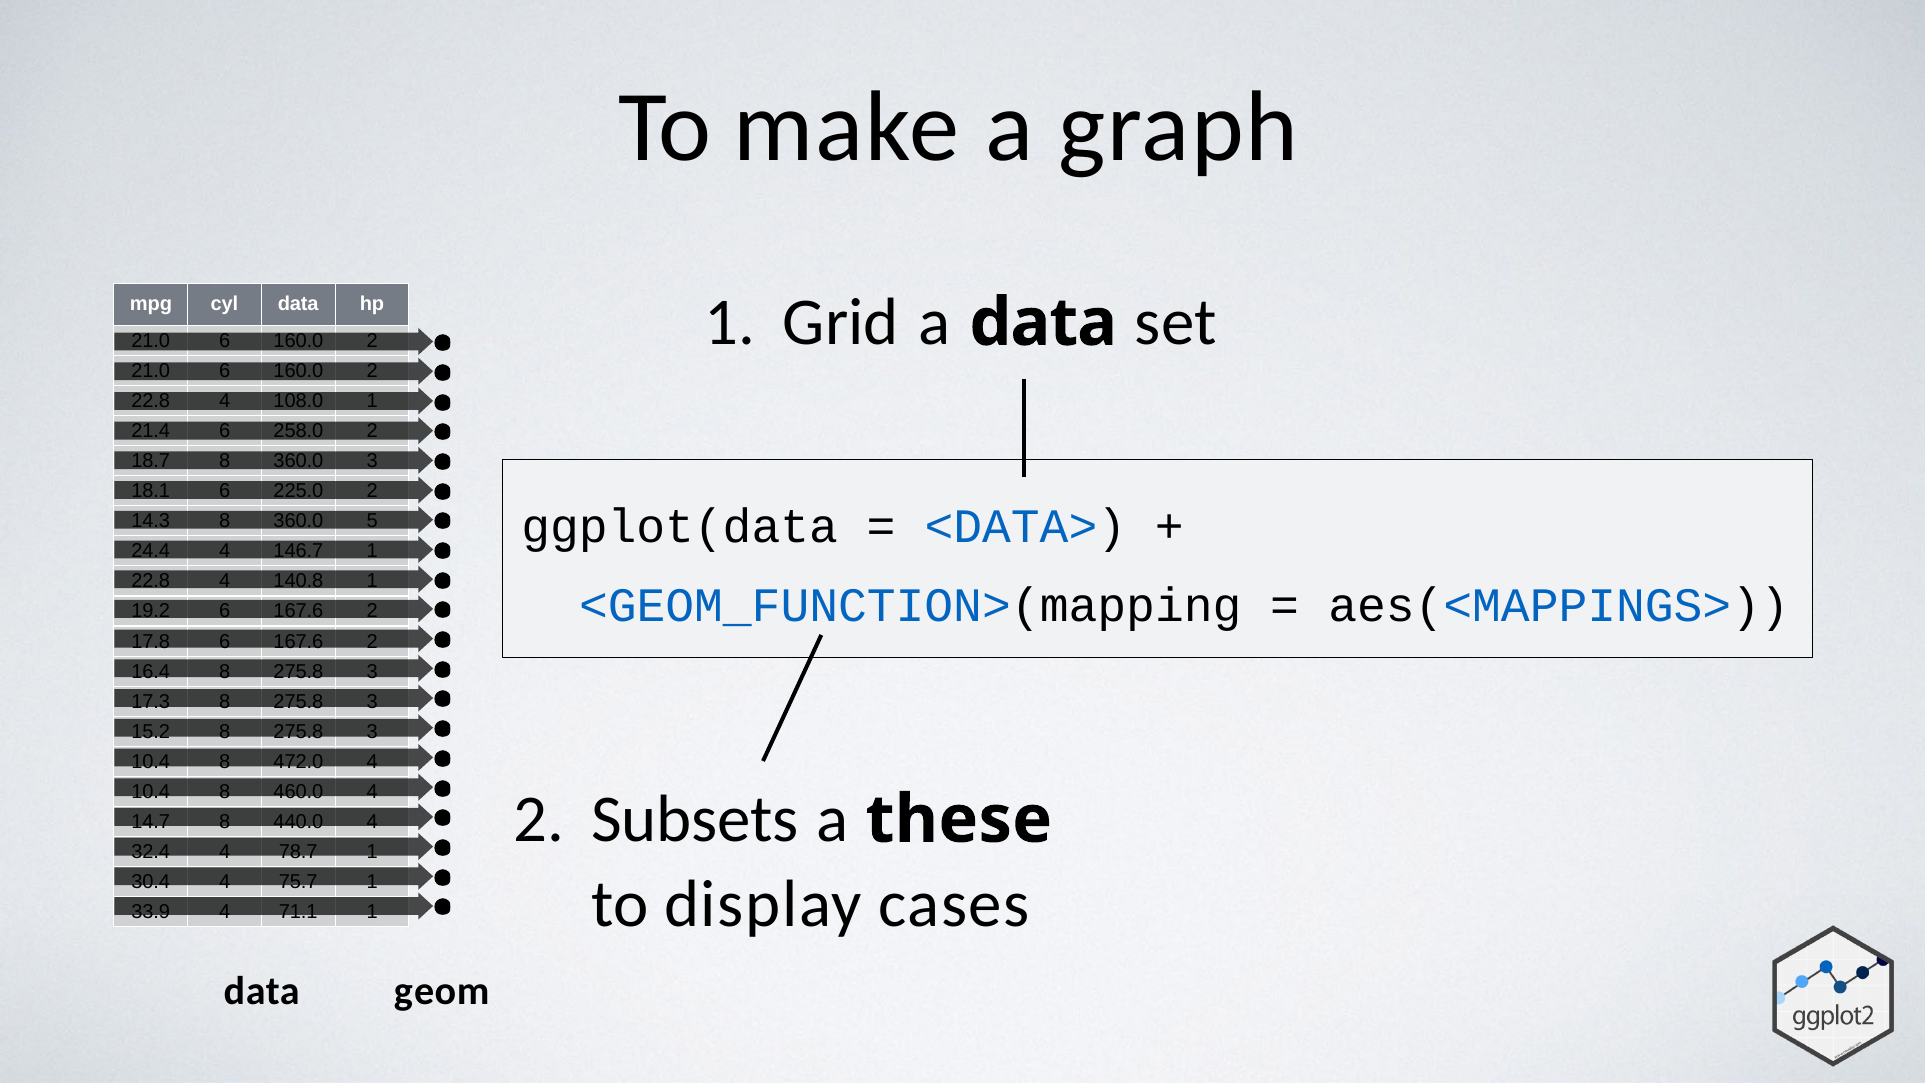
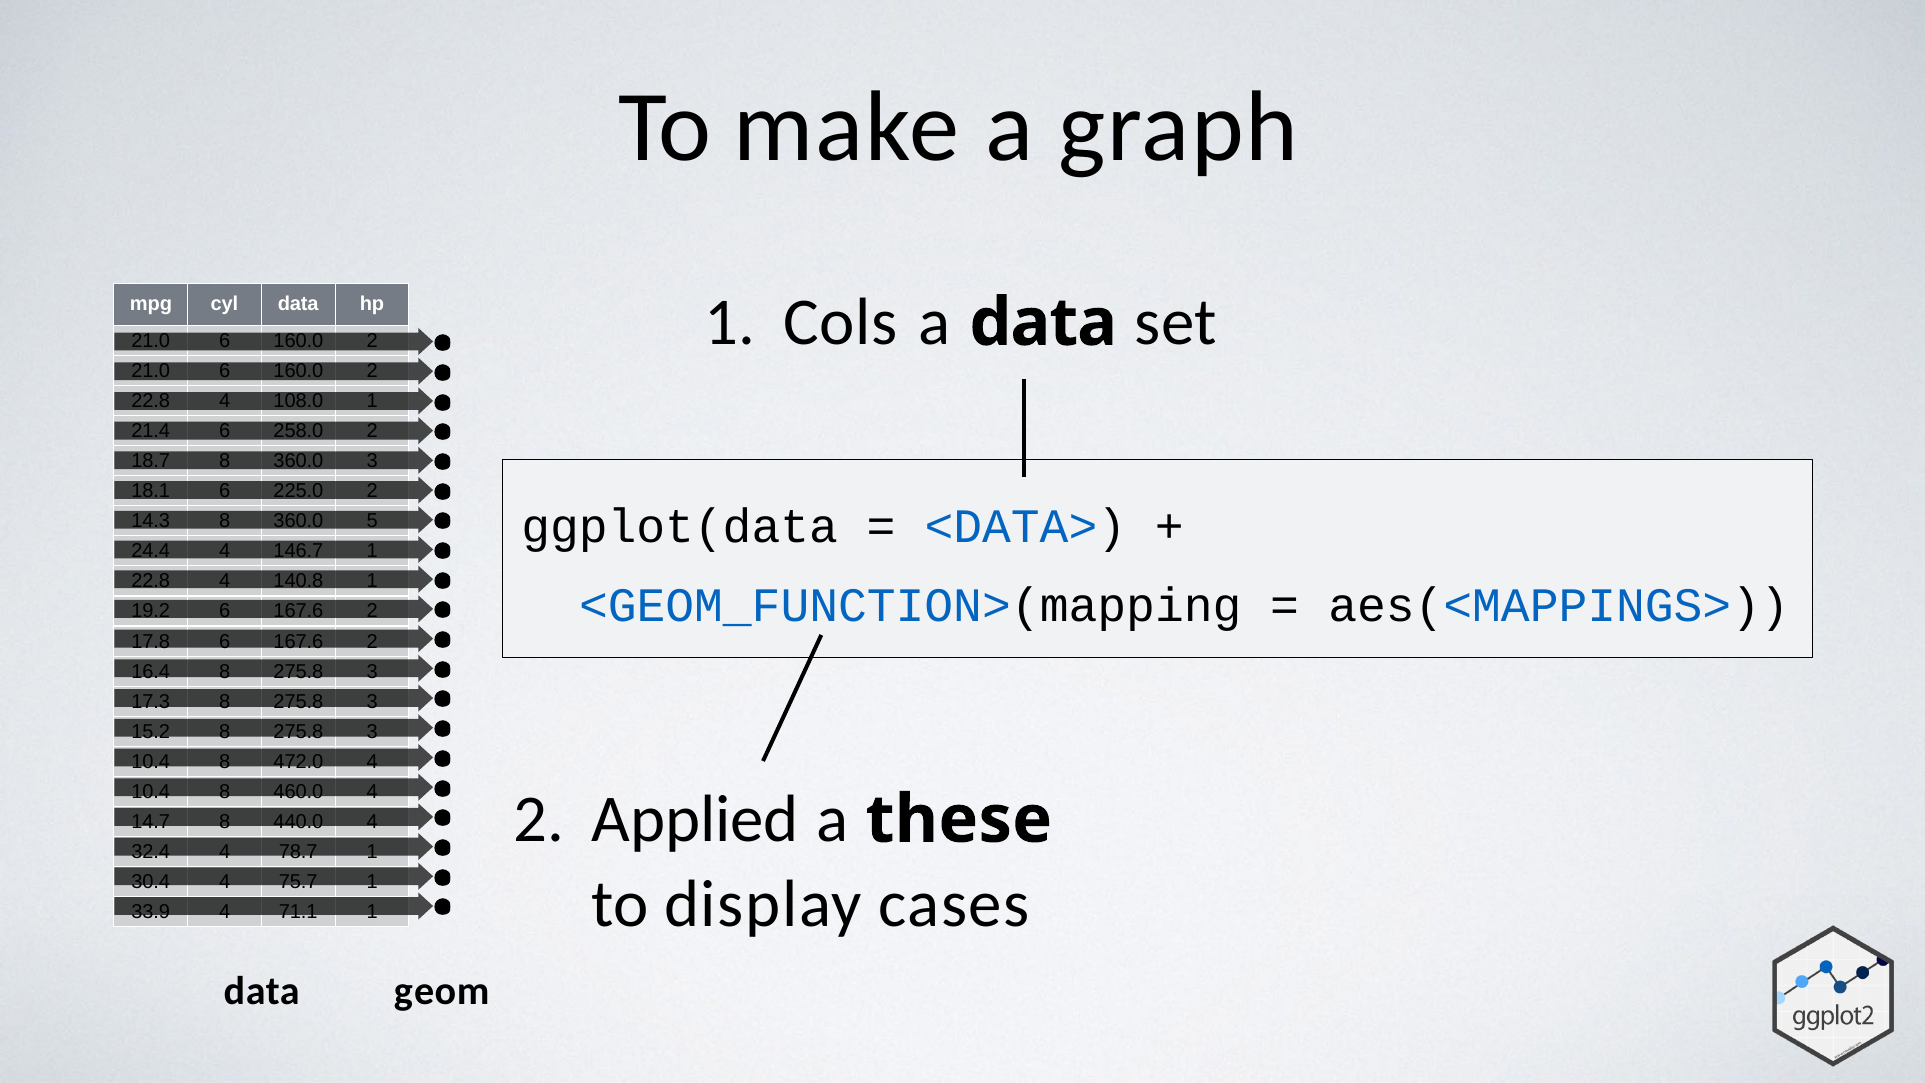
Grid: Grid -> Cols
Subsets: Subsets -> Applied
